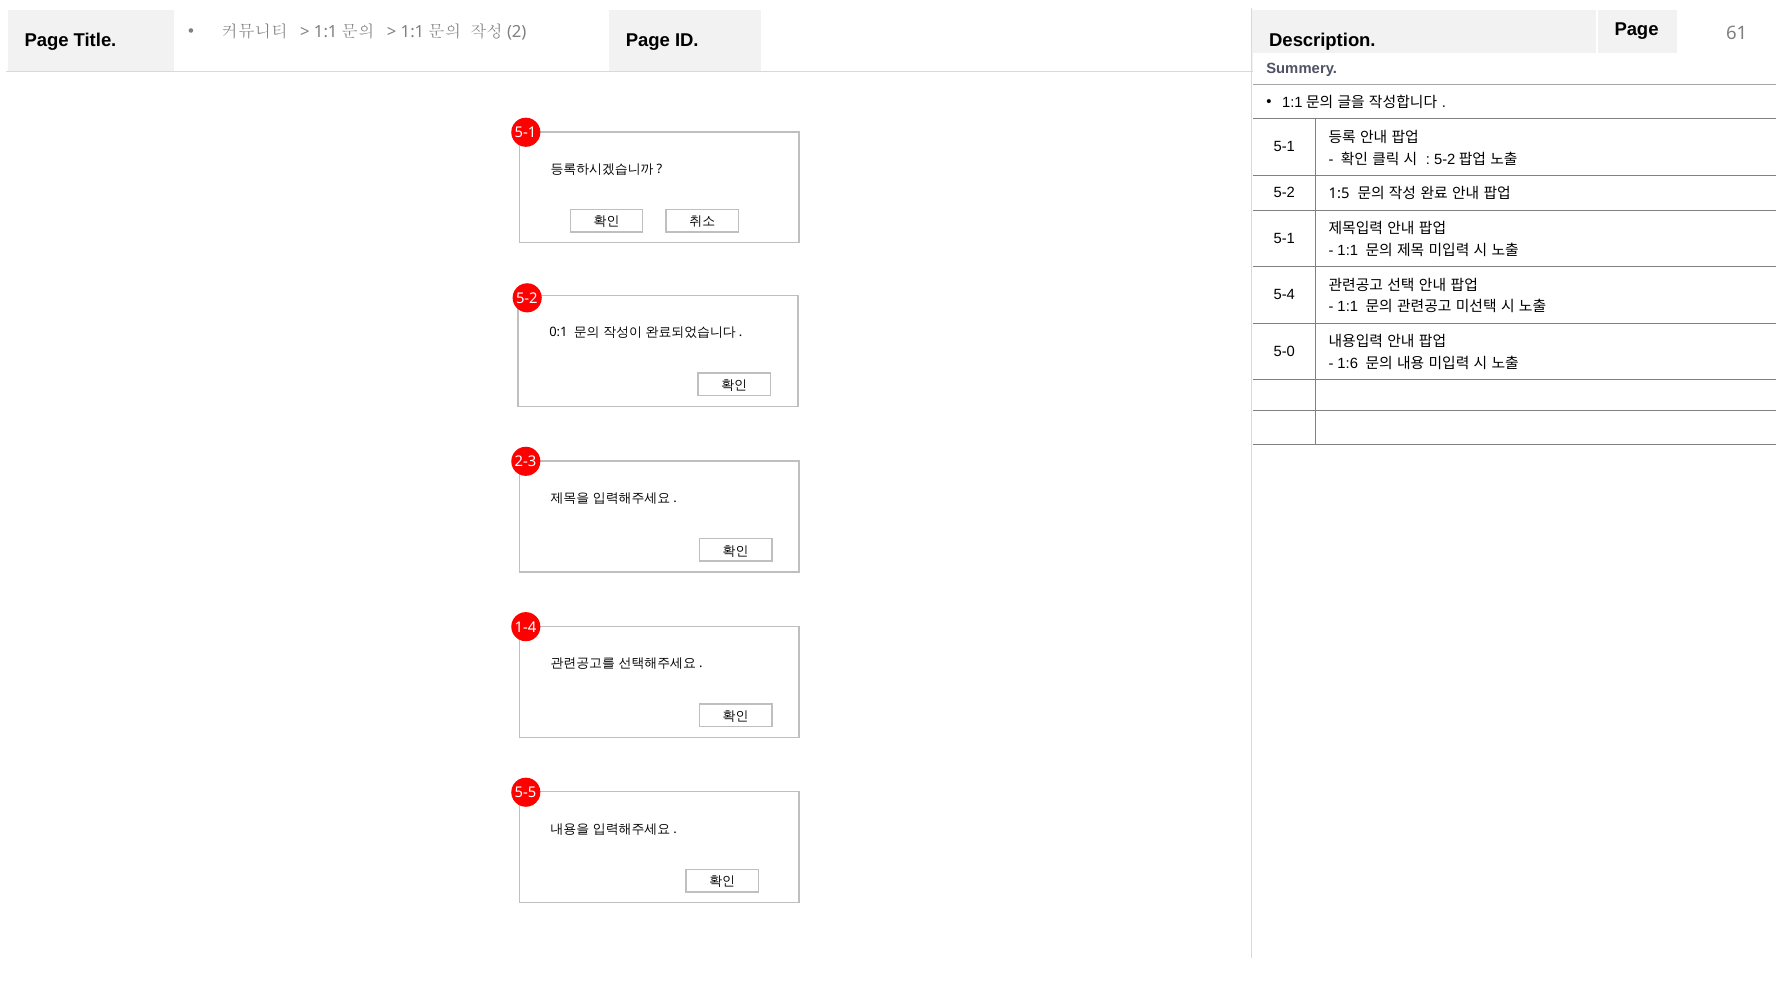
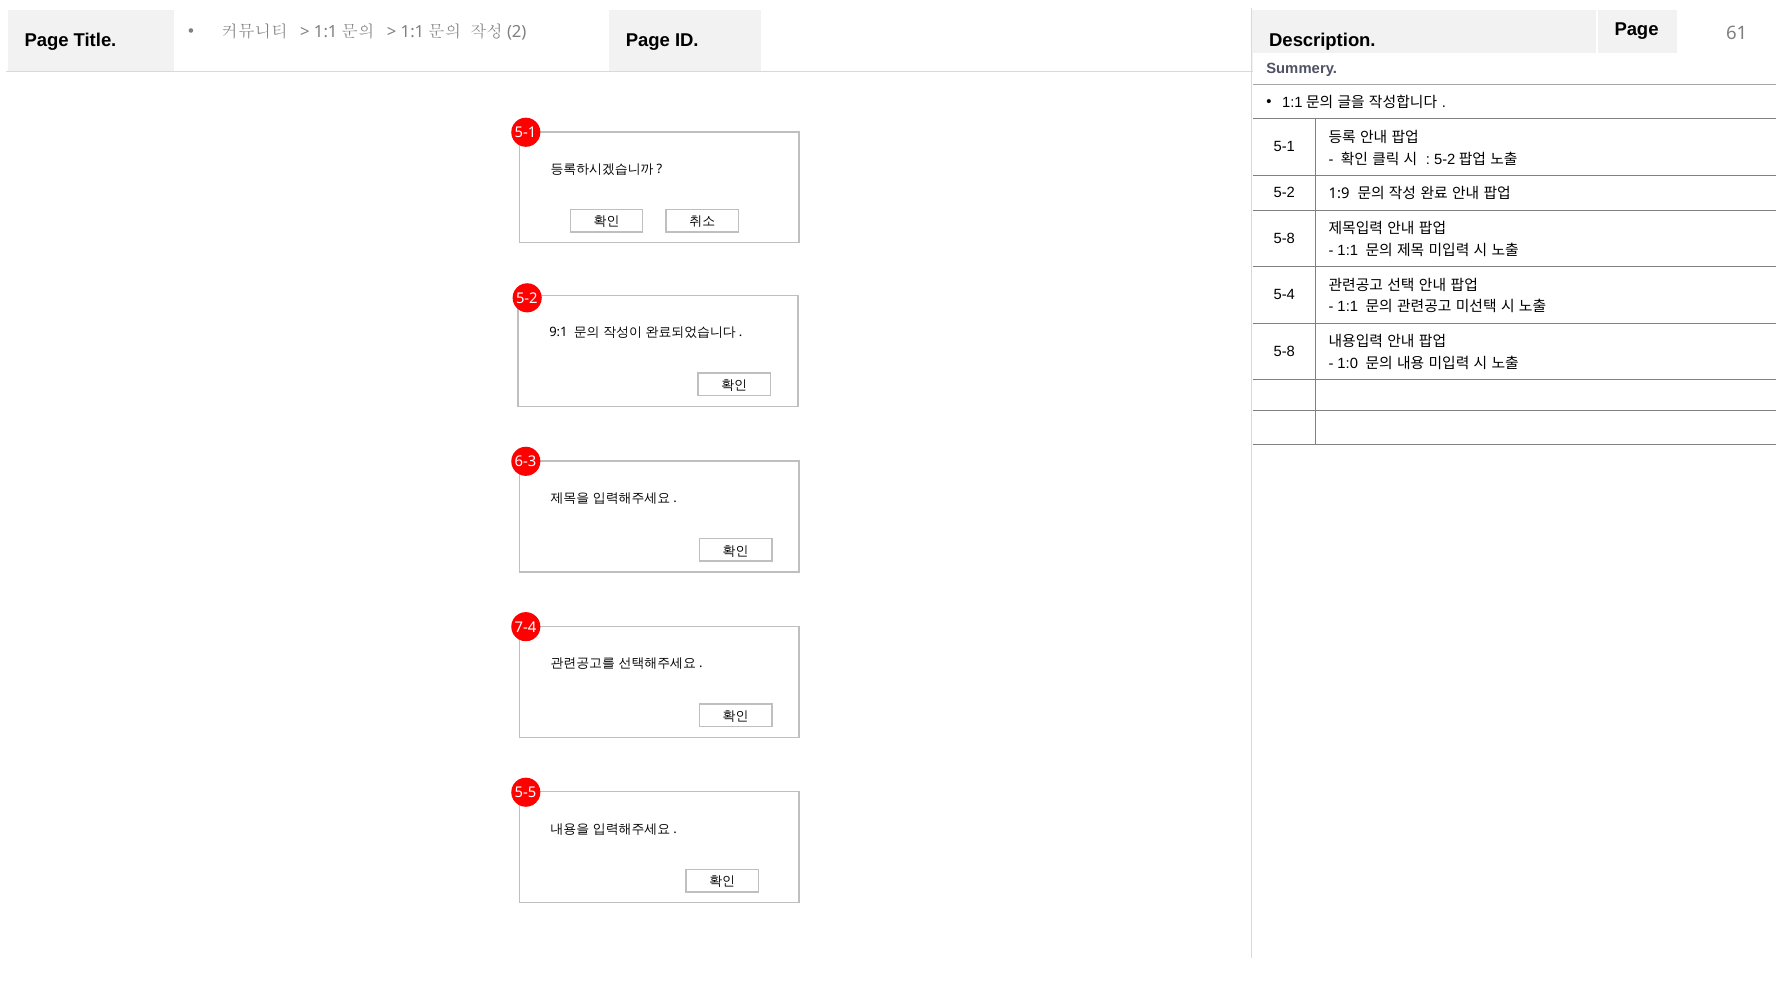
1:5: 1:5 -> 1:9
5-1 at (1284, 238): 5-1 -> 5-8
0:1: 0:1 -> 9:1
5-0 at (1284, 351): 5-0 -> 5-8
1:6: 1:6 -> 1:0
2-3: 2-3 -> 6-3
1-4: 1-4 -> 7-4
